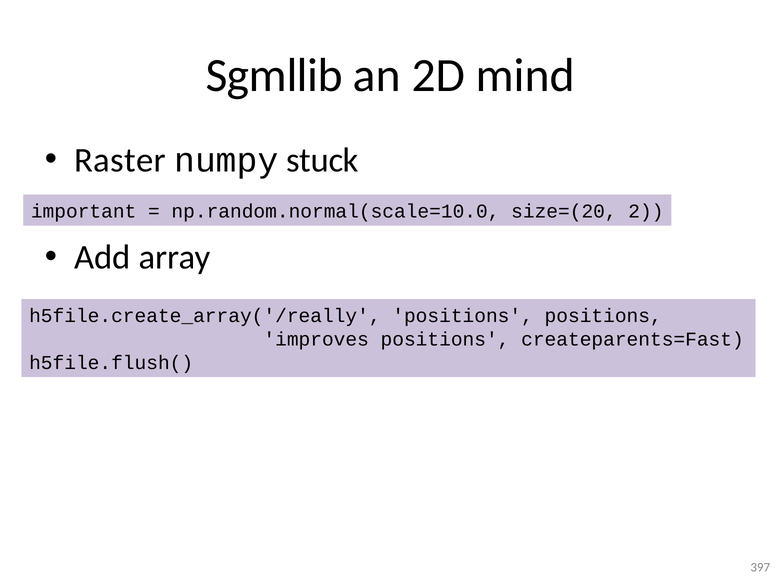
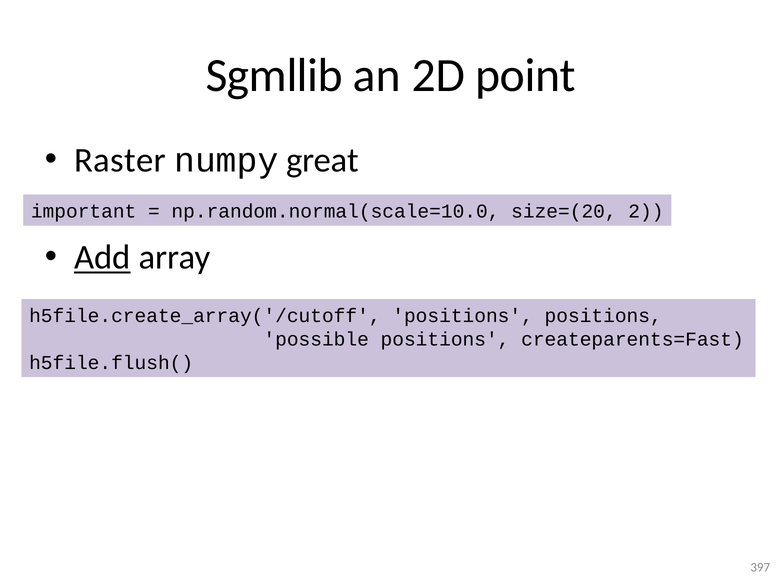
mind: mind -> point
stuck: stuck -> great
Add underline: none -> present
h5file.create_array('/really: h5file.create_array('/really -> h5file.create_array('/cutoff
improves: improves -> possible
